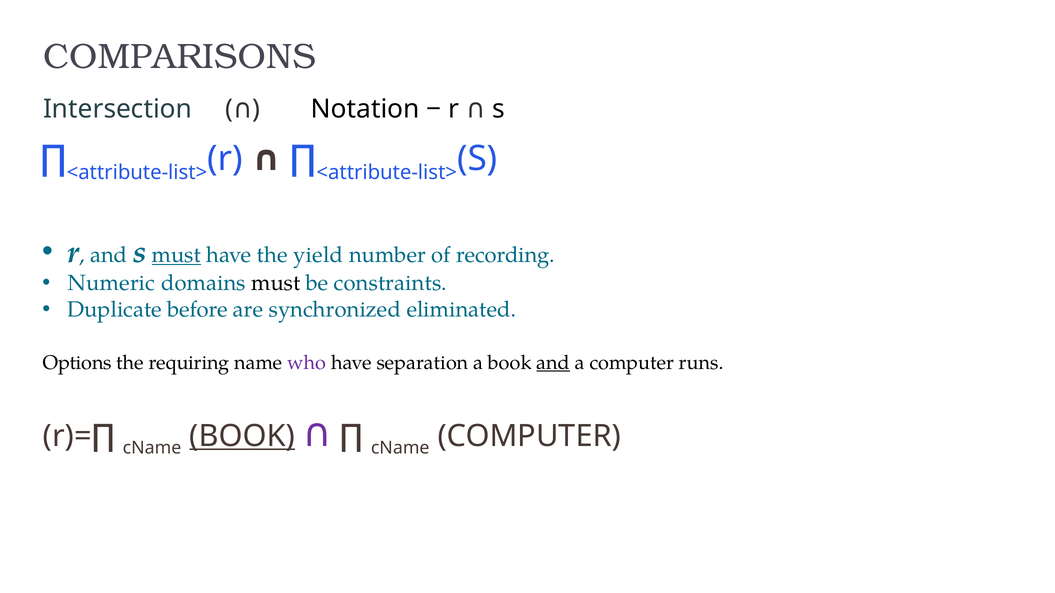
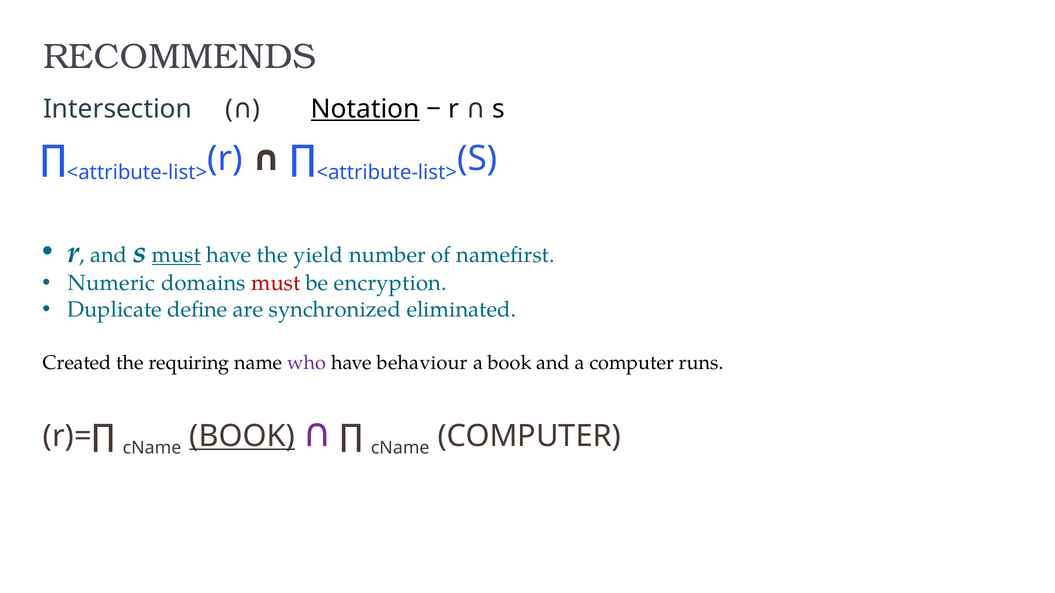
COMPARISONS: COMPARISONS -> RECOMMENDS
Notation underline: none -> present
recording: recording -> namefirst
must at (276, 283) colour: black -> red
constraints: constraints -> encryption
before: before -> define
Options: Options -> Created
separation: separation -> behaviour
and at (553, 363) underline: present -> none
